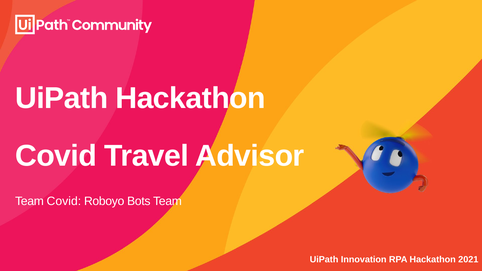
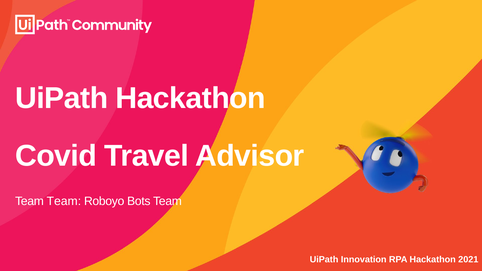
Team Covid: Covid -> Team
